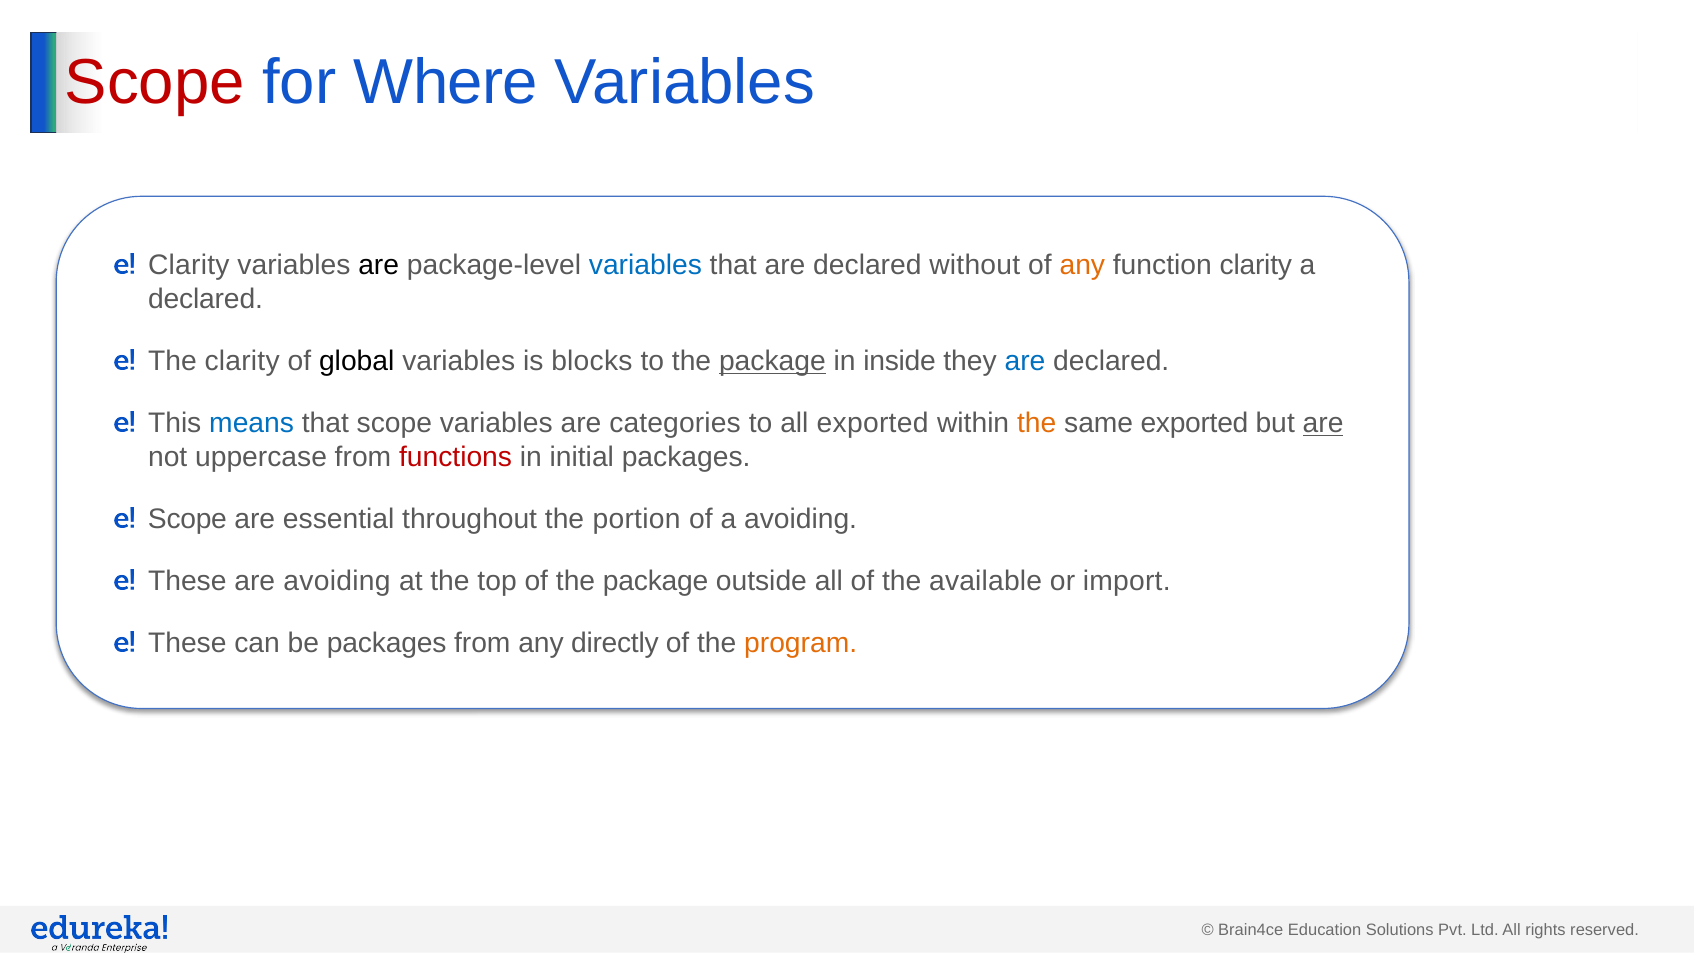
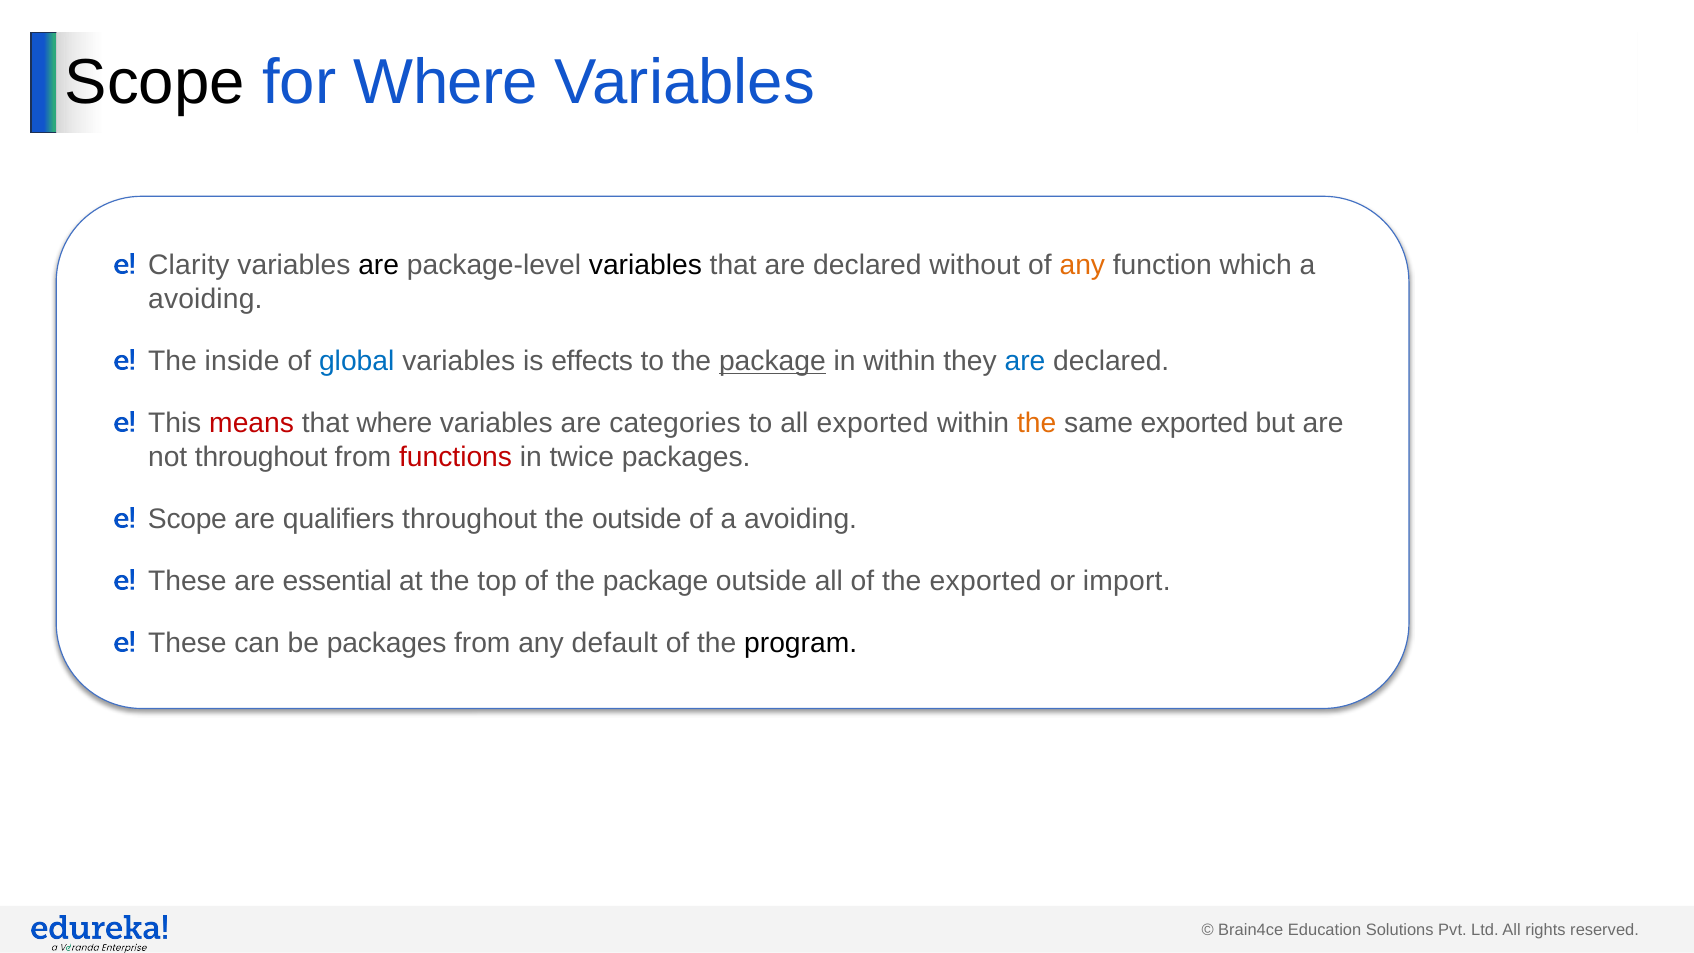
Scope at (155, 82) colour: red -> black
variables at (645, 265) colour: blue -> black
function clarity: clarity -> which
declared at (205, 299): declared -> avoiding
The clarity: clarity -> inside
global colour: black -> blue
blocks: blocks -> effects
in inside: inside -> within
means colour: blue -> red
that scope: scope -> where
are at (1323, 423) underline: present -> none
not uppercase: uppercase -> throughout
initial: initial -> twice
essential: essential -> qualifiers
the portion: portion -> outside
are avoiding: avoiding -> essential
the available: available -> exported
directly: directly -> default
program colour: orange -> black
